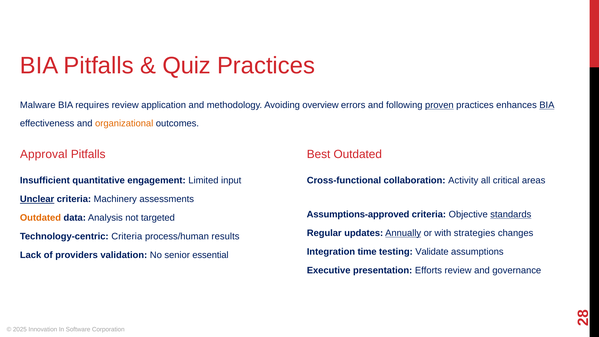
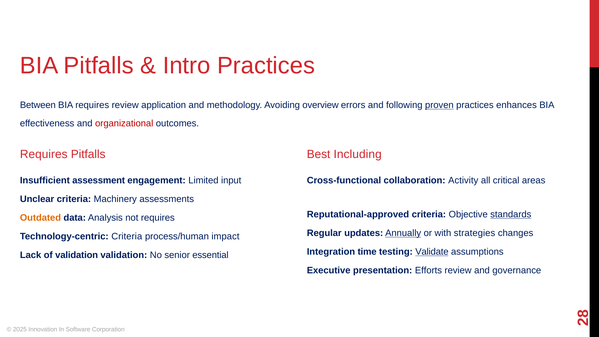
Quiz: Quiz -> Intro
Malware: Malware -> Between
BIA at (547, 105) underline: present -> none
organizational colour: orange -> red
Approval at (44, 154): Approval -> Requires
Best Outdated: Outdated -> Including
quantitative: quantitative -> assessment
Unclear underline: present -> none
Assumptions-approved: Assumptions-approved -> Reputational-approved
not targeted: targeted -> requires
results: results -> impact
Validate underline: none -> present
of providers: providers -> validation
